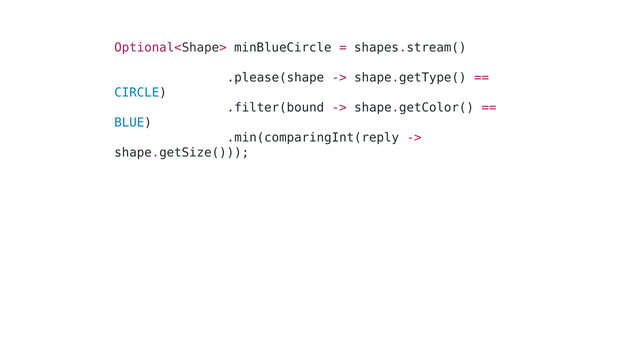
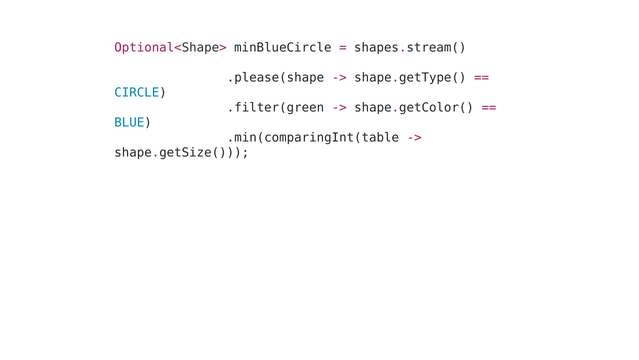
.filter(bound: .filter(bound -> .filter(green
.min(comparingInt(reply: .min(comparingInt(reply -> .min(comparingInt(table
